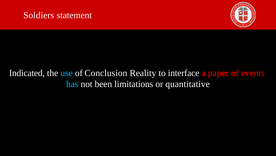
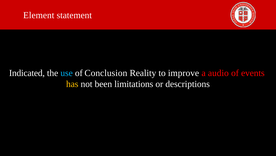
Soldiers: Soldiers -> Element
interface: interface -> improve
paper: paper -> audio
has colour: light blue -> yellow
quantitative: quantitative -> descriptions
